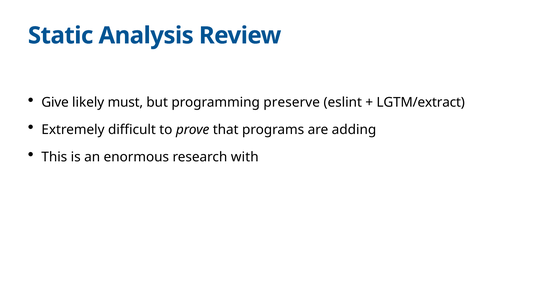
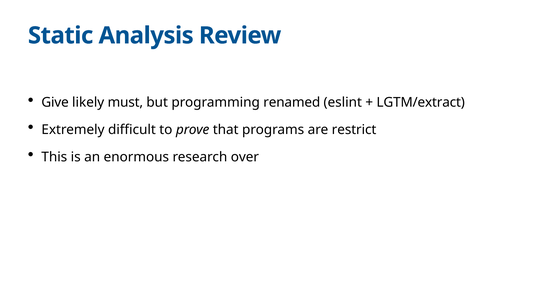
preserve: preserve -> renamed
adding: adding -> restrict
with: with -> over
